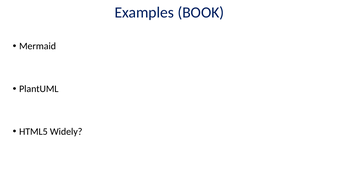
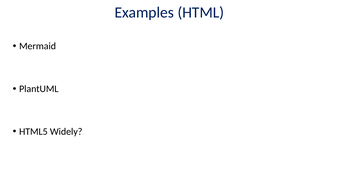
BOOK: BOOK -> HTML
